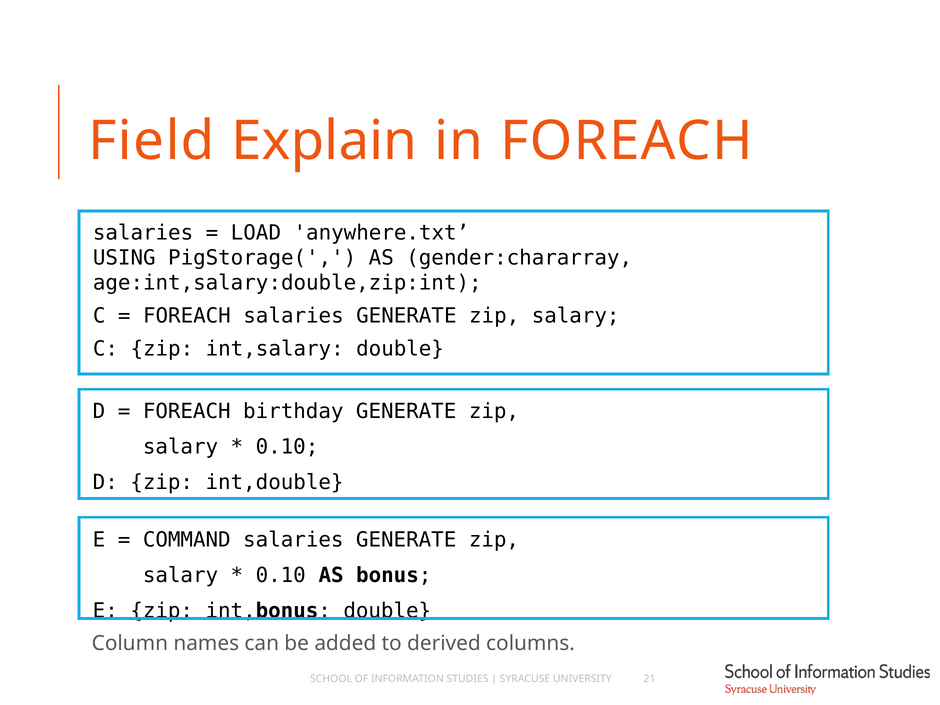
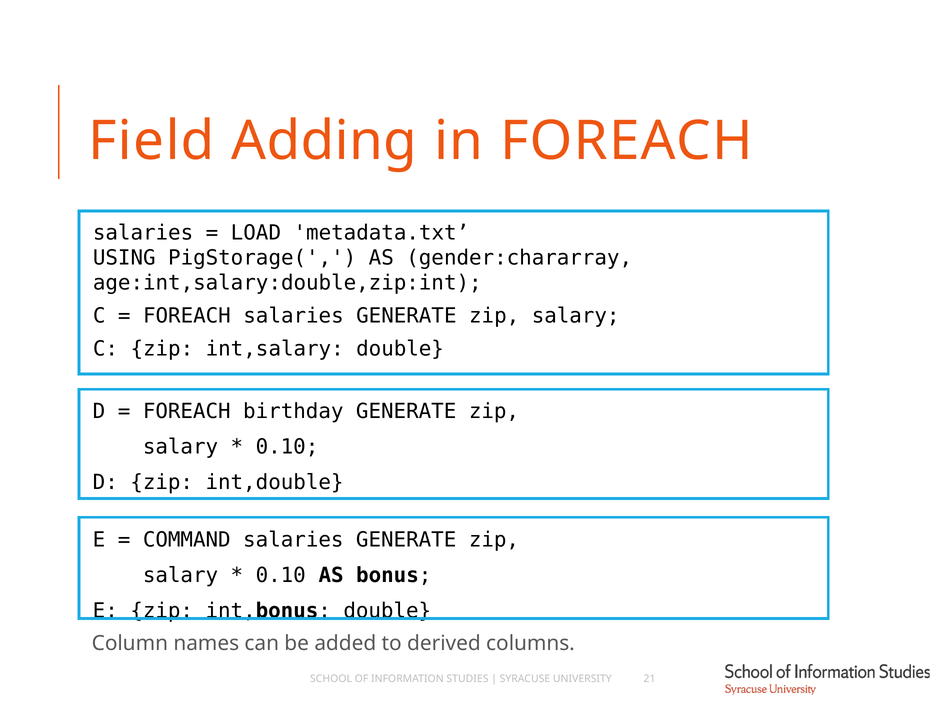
Explain: Explain -> Adding
anywhere.txt: anywhere.txt -> metadata.txt
